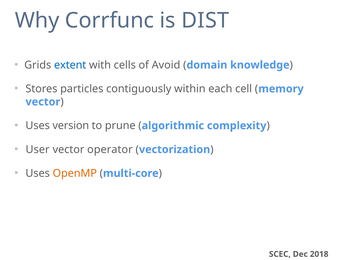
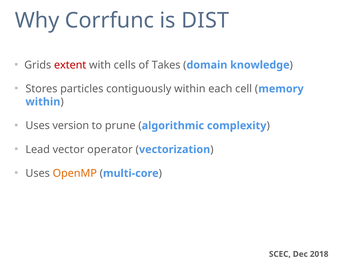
extent colour: blue -> red
Avoid: Avoid -> Takes
vector at (43, 102): vector -> within
User: User -> Lead
